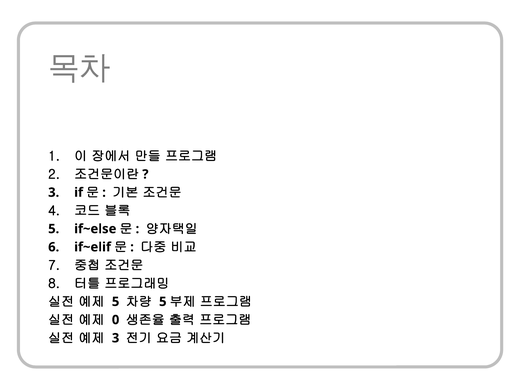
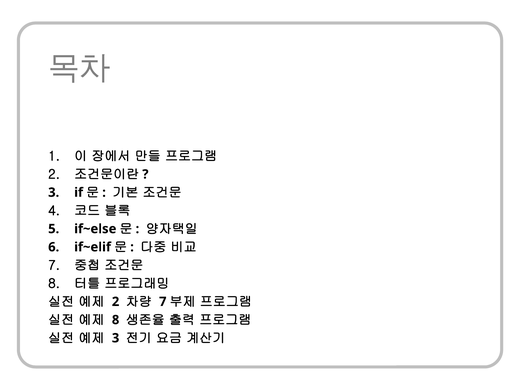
5 at (116, 302): 5 -> 2
5 at (163, 302): 5 -> 7
0 at (116, 320): 0 -> 8
